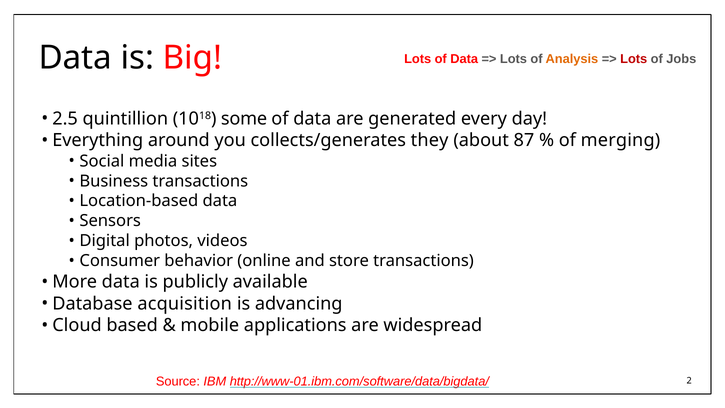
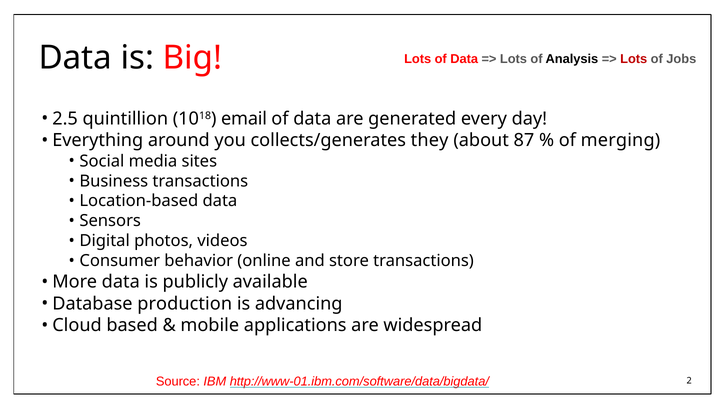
Analysis colour: orange -> black
some: some -> email
acquisition: acquisition -> production
